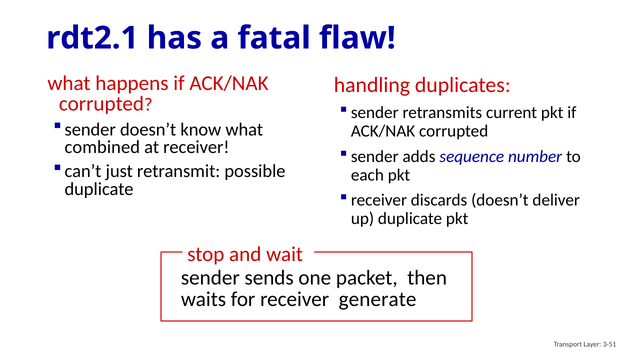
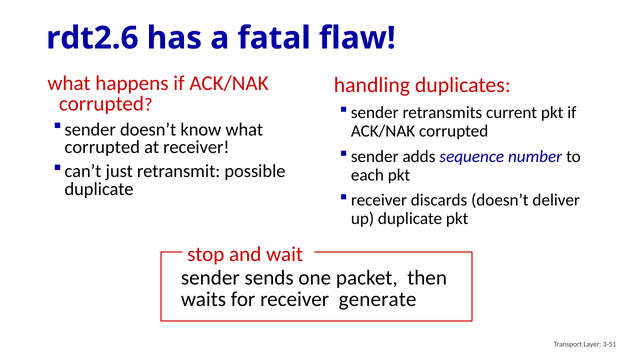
rdt2.1: rdt2.1 -> rdt2.6
combined at (102, 147): combined -> corrupted
